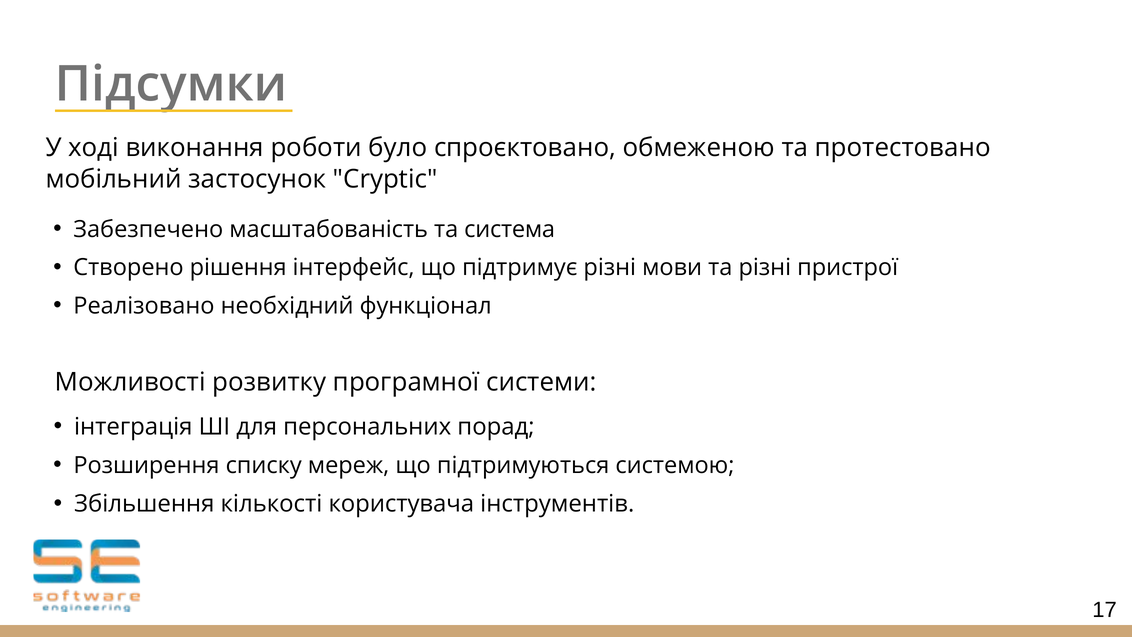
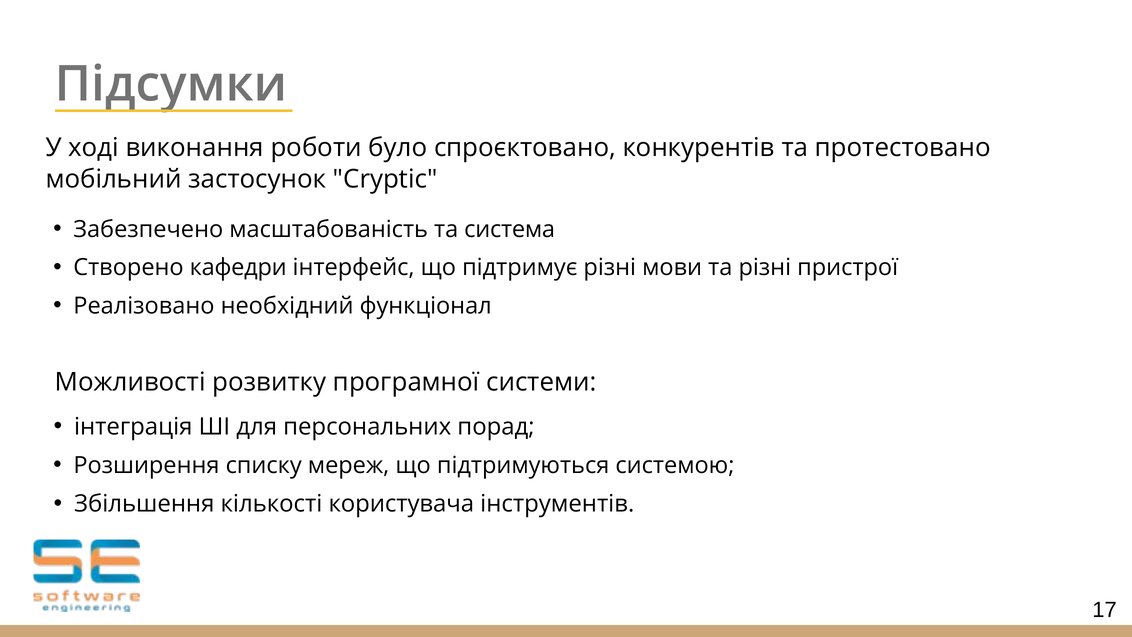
обмеженою: обмеженою -> конкурентів
рішення: рішення -> кафедри
